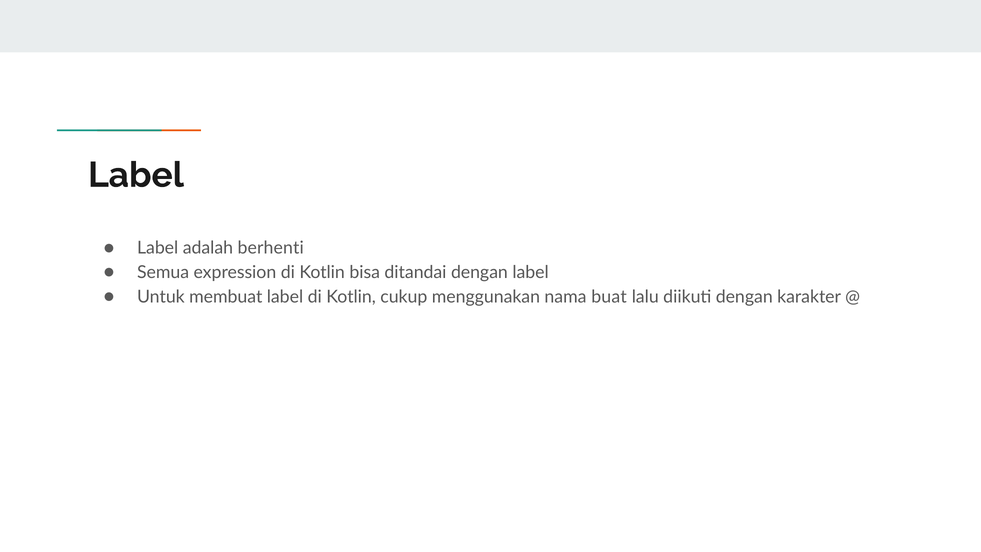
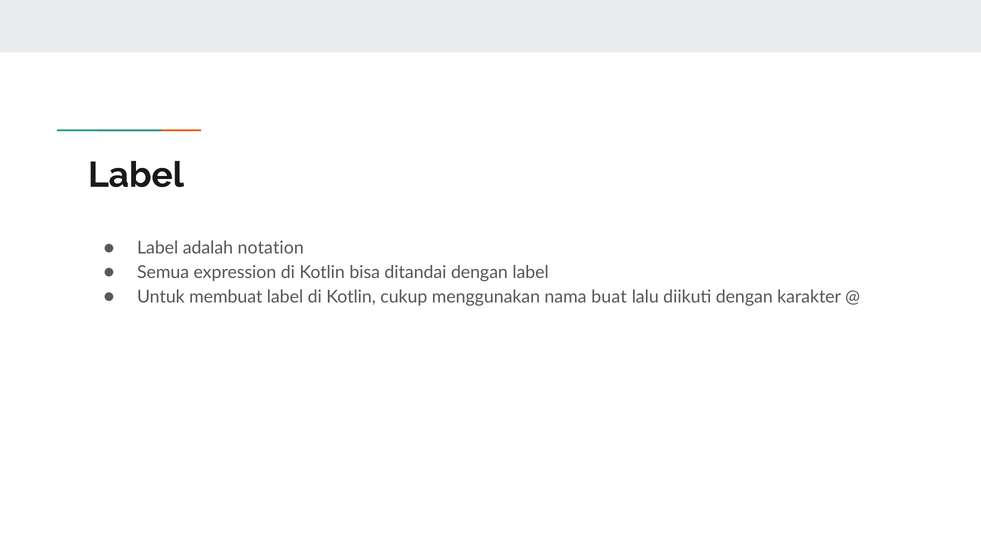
berhenti: berhenti -> notation
